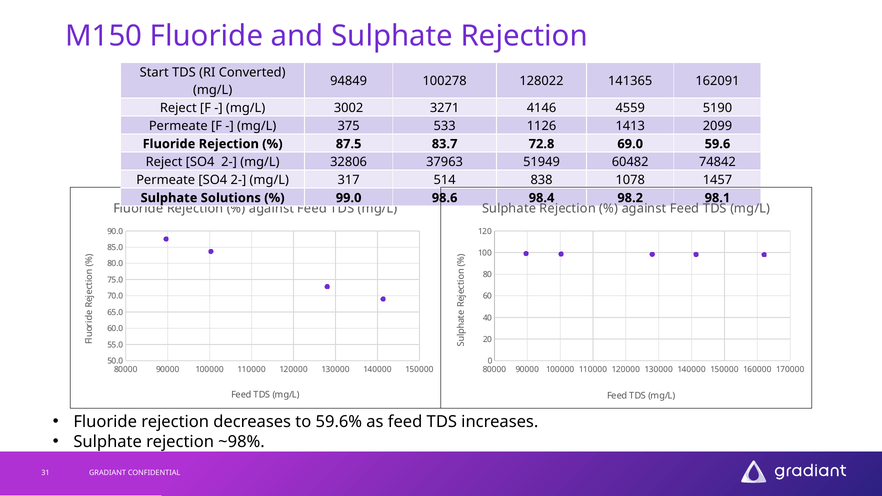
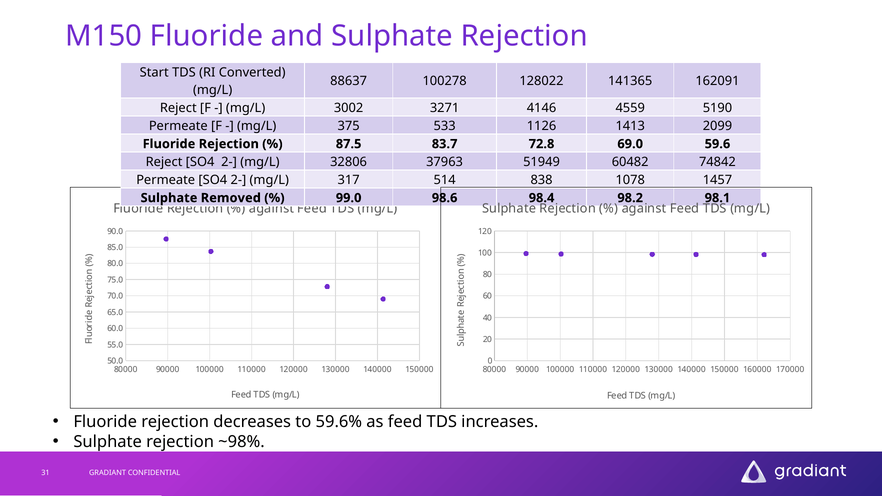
94849: 94849 -> 88637
Solutions: Solutions -> Removed
